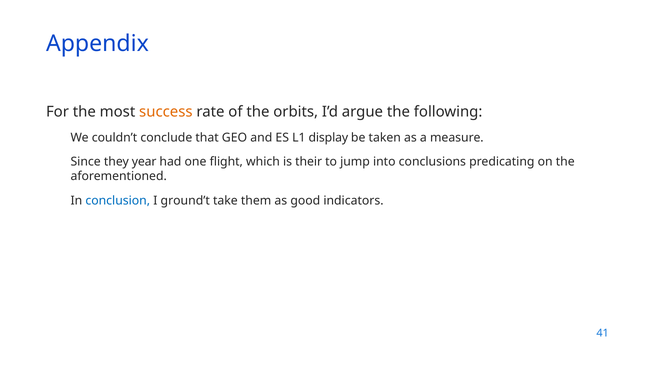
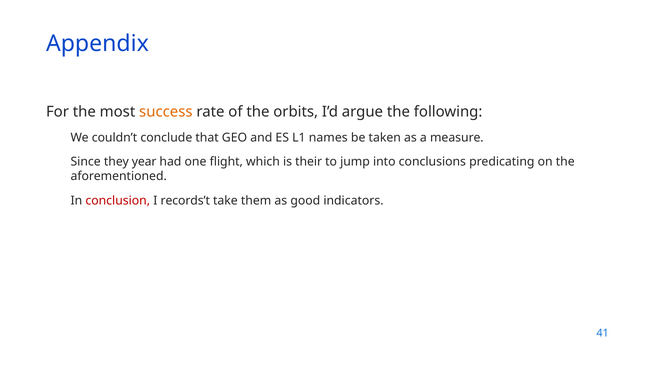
display: display -> names
conclusion colour: blue -> red
ground’t: ground’t -> records’t
